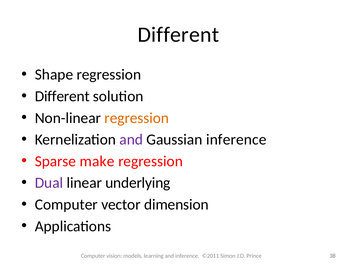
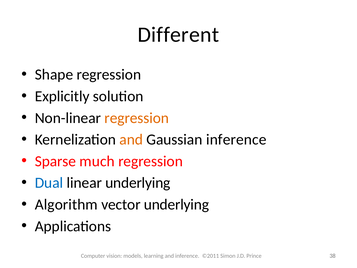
Different at (62, 96): Different -> Explicitly
and at (131, 139) colour: purple -> orange
make: make -> much
Dual colour: purple -> blue
Computer at (66, 204): Computer -> Algorithm
vector dimension: dimension -> underlying
